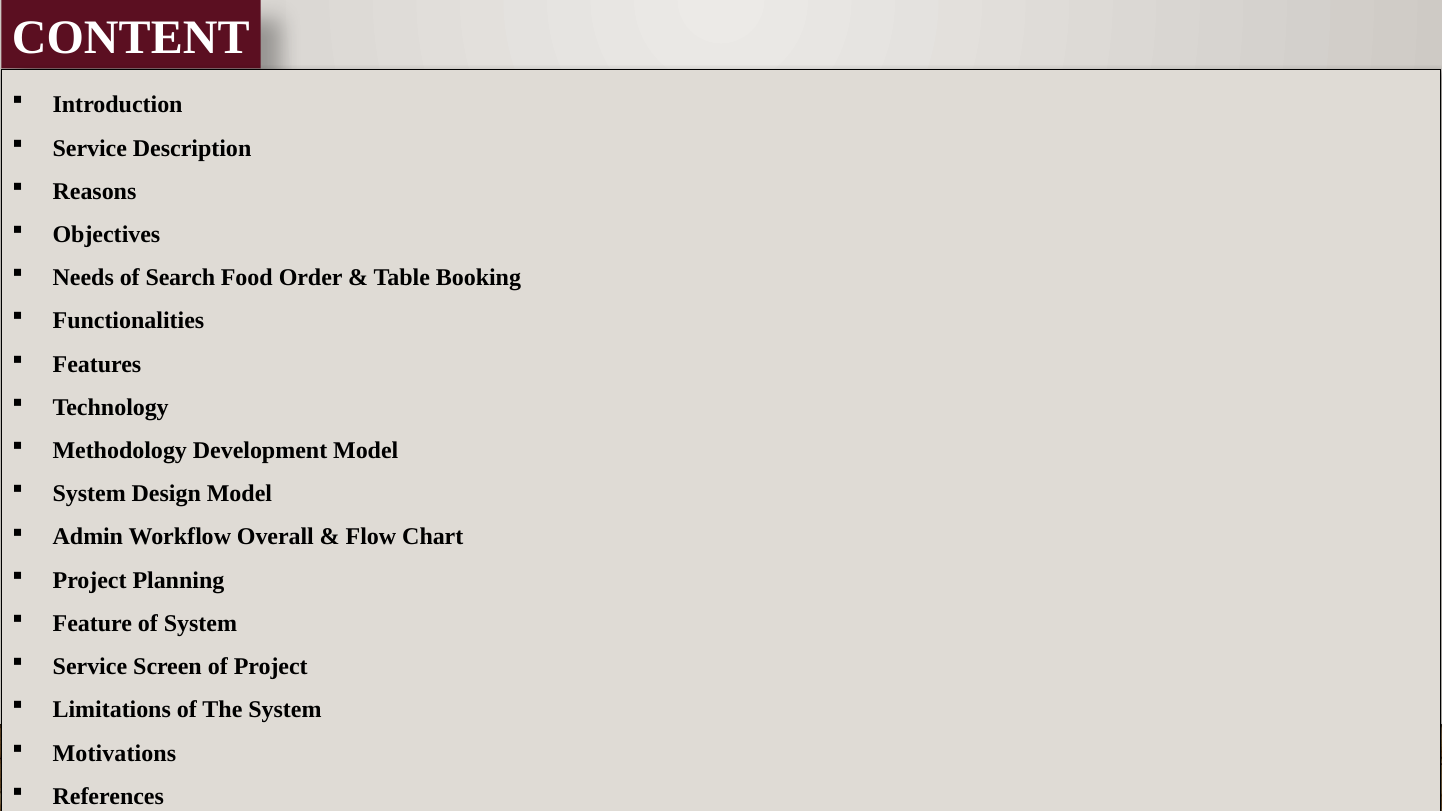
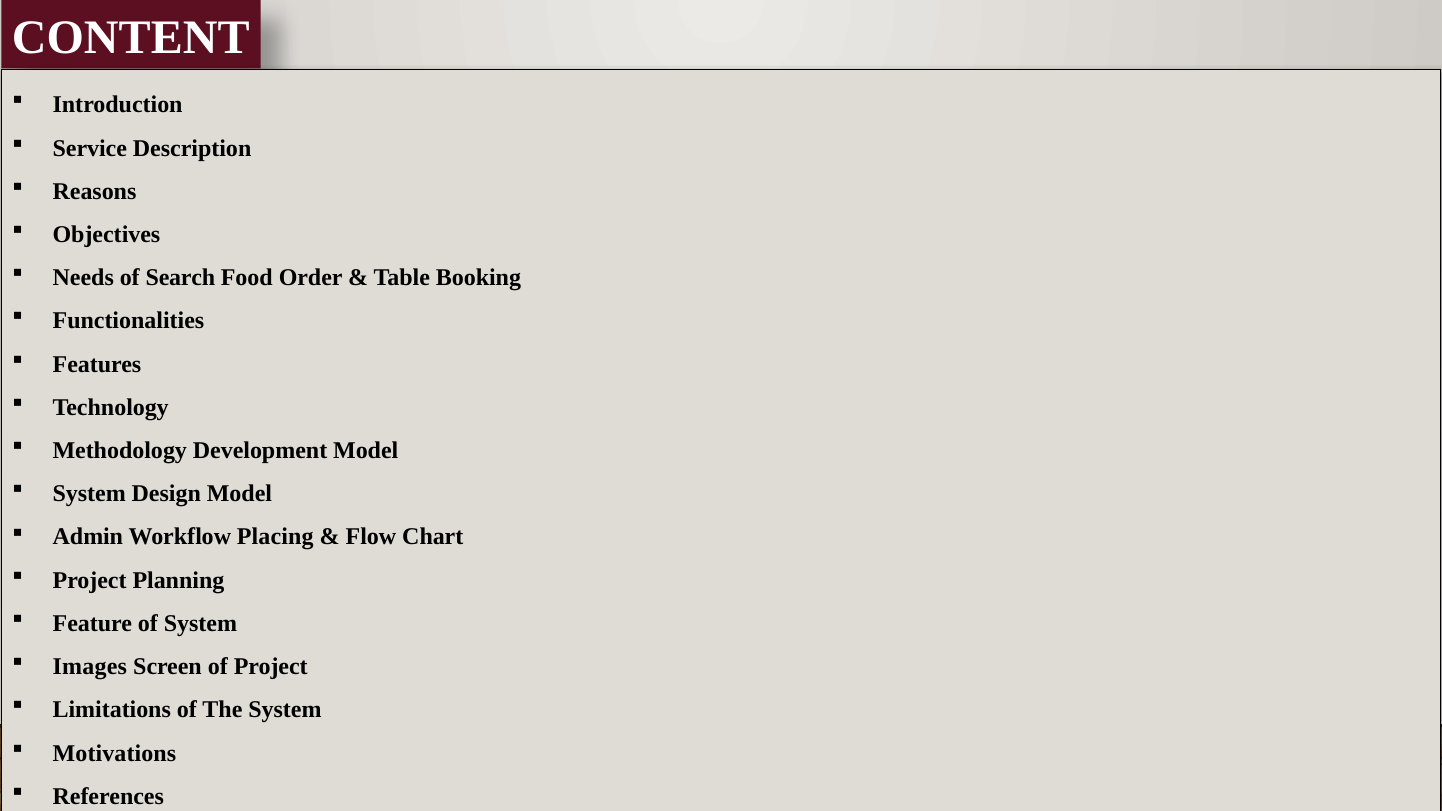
Overall: Overall -> Placing
Service at (90, 667): Service -> Images
